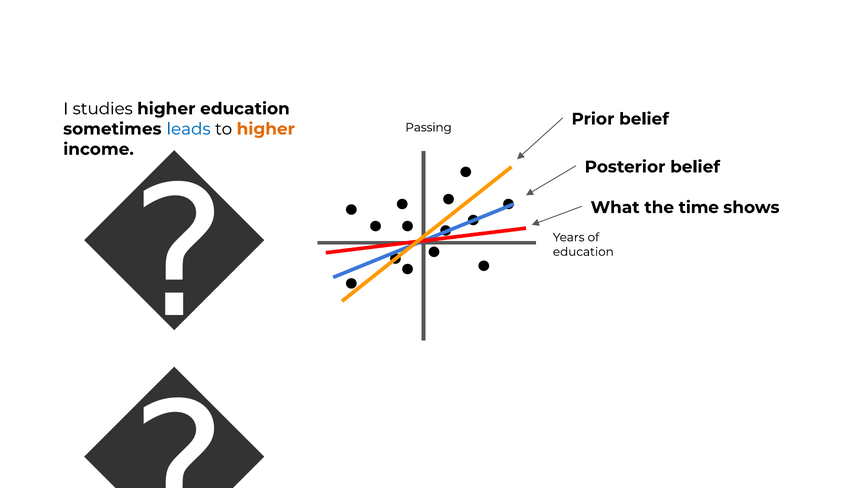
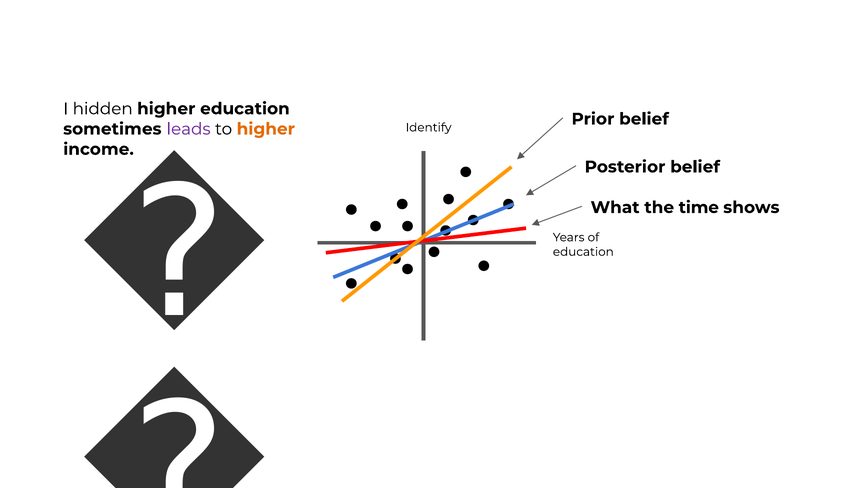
studies: studies -> hidden
Passing: Passing -> Identify
leads colour: blue -> purple
